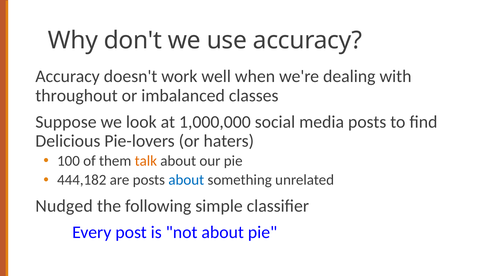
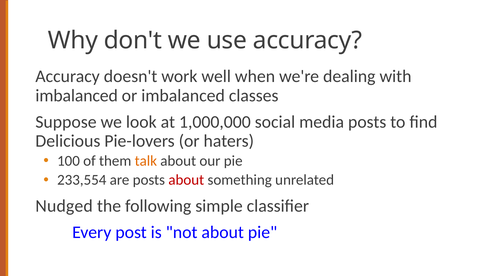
throughout at (77, 96): throughout -> imbalanced
444,182: 444,182 -> 233,554
about at (186, 180) colour: blue -> red
